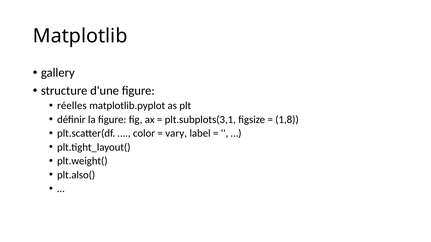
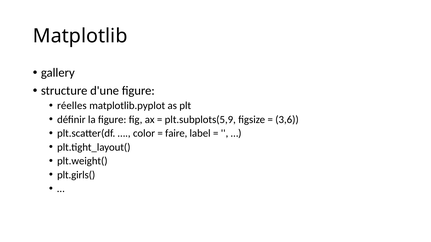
plt.subplots(3,1: plt.subplots(3,1 -> plt.subplots(5,9
1,8: 1,8 -> 3,6
vary: vary -> faire
plt.also(: plt.also( -> plt.girls(
